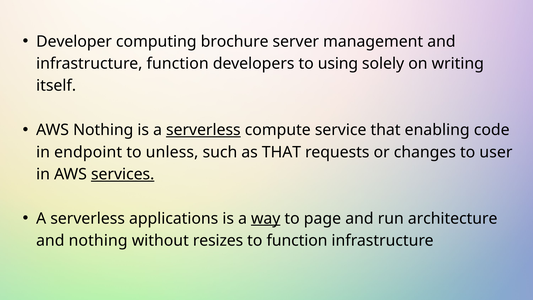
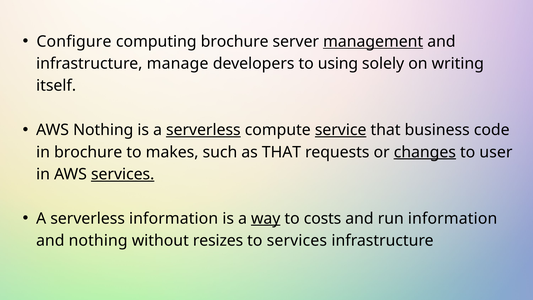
Developer: Developer -> Configure
management underline: none -> present
infrastructure function: function -> manage
service underline: none -> present
enabling: enabling -> business
in endpoint: endpoint -> brochure
unless: unless -> makes
changes underline: none -> present
serverless applications: applications -> information
page: page -> costs
run architecture: architecture -> information
to function: function -> services
